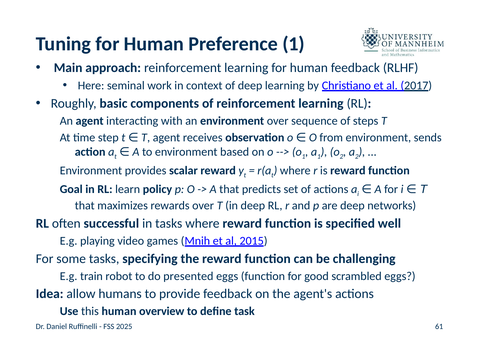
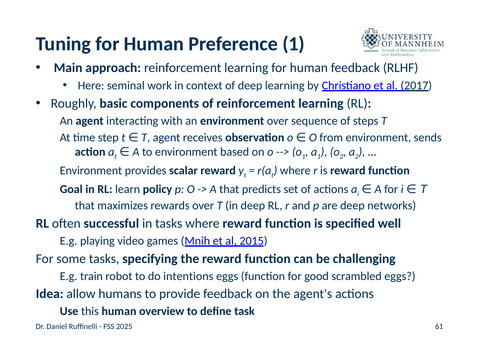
presented: presented -> intentions
